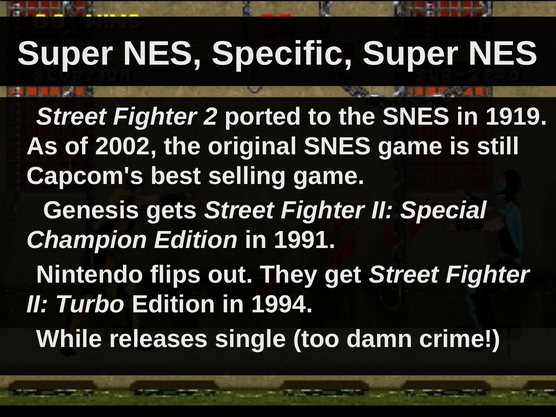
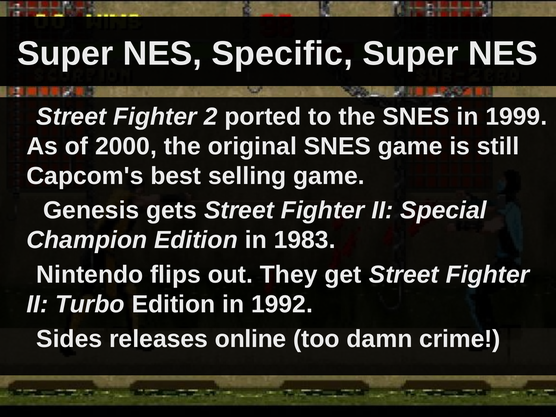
1919: 1919 -> 1999
2002: 2002 -> 2000
1991: 1991 -> 1983
1994: 1994 -> 1992
While: While -> Sides
single: single -> online
